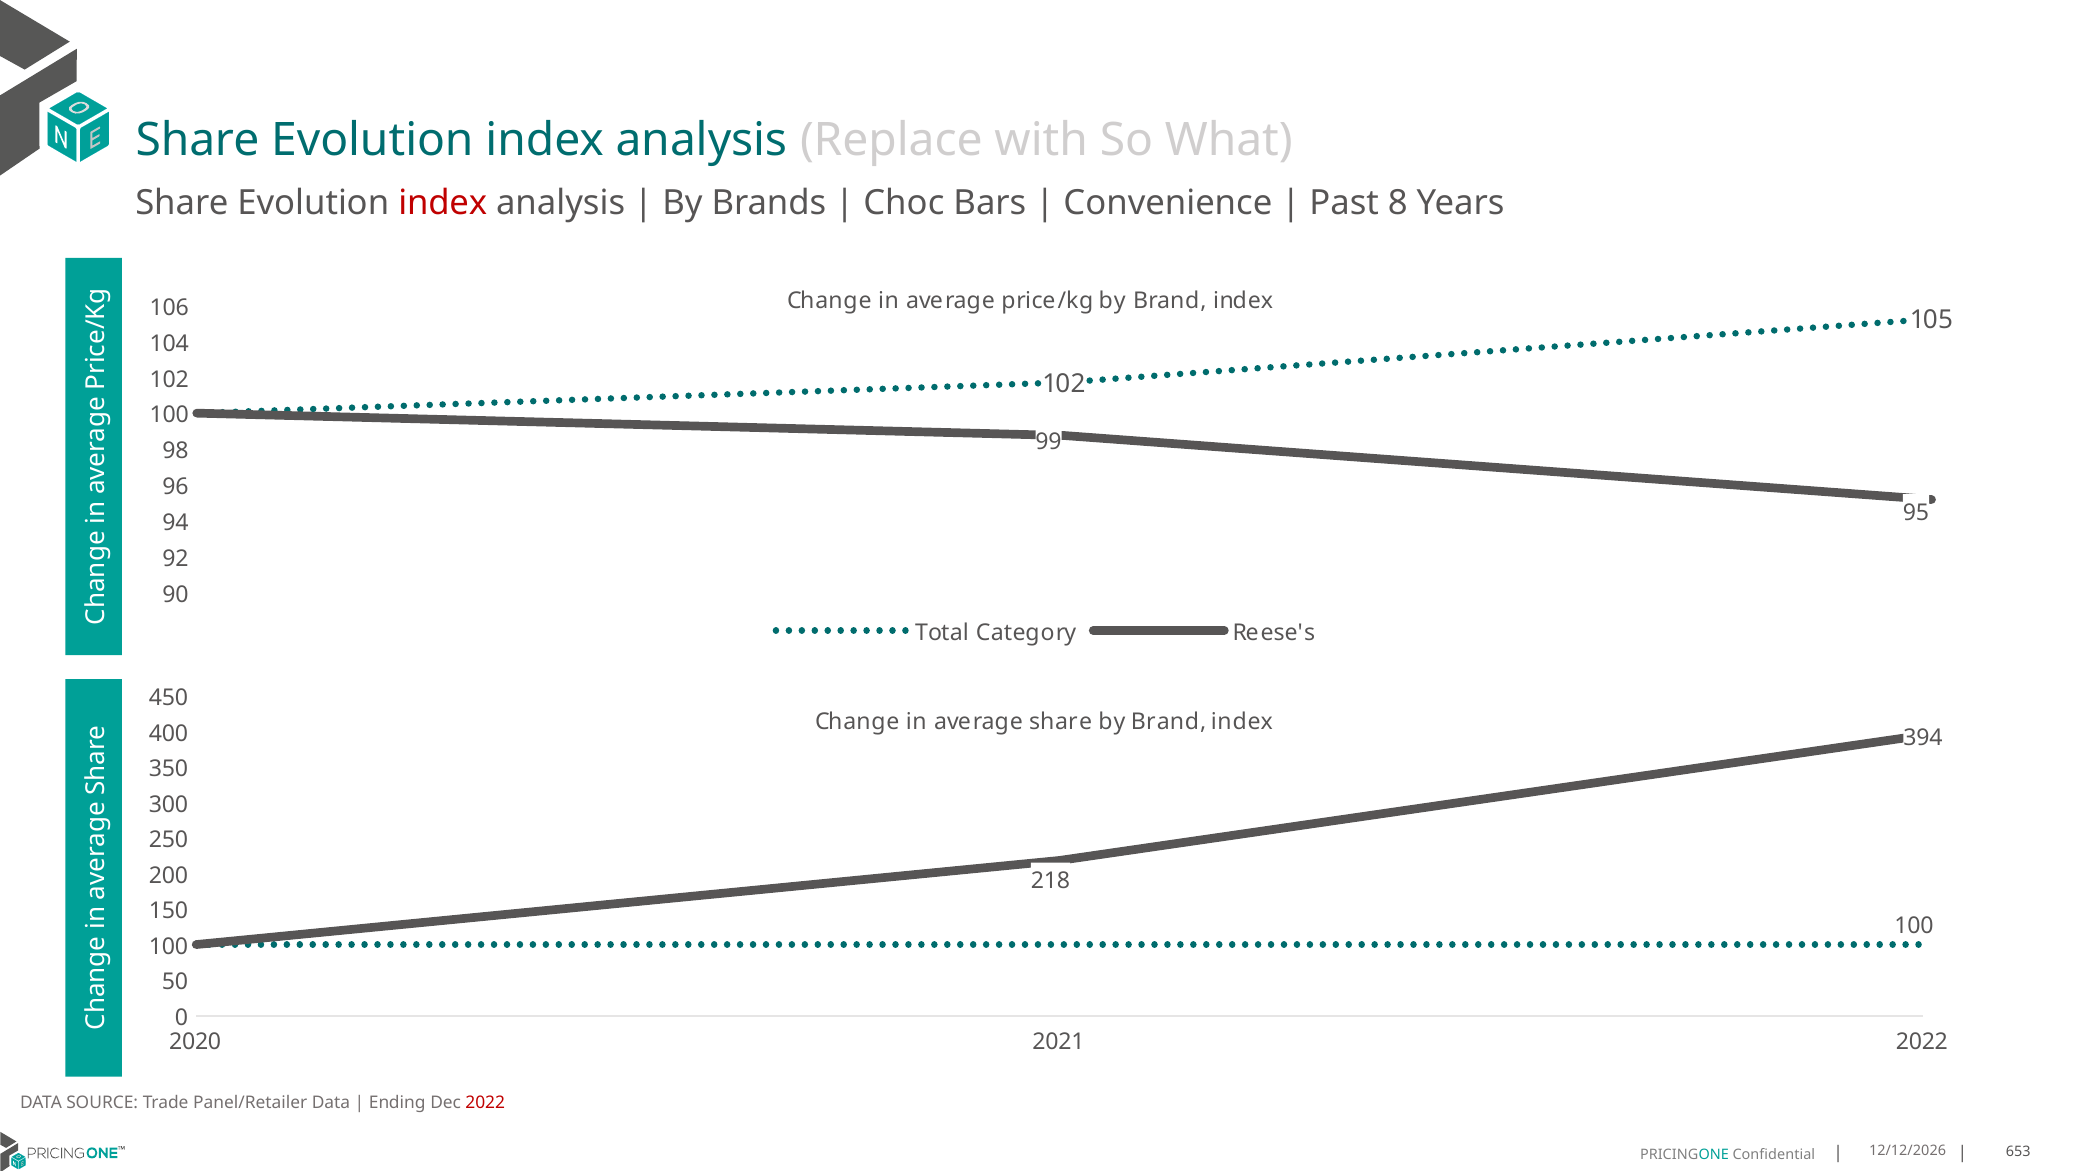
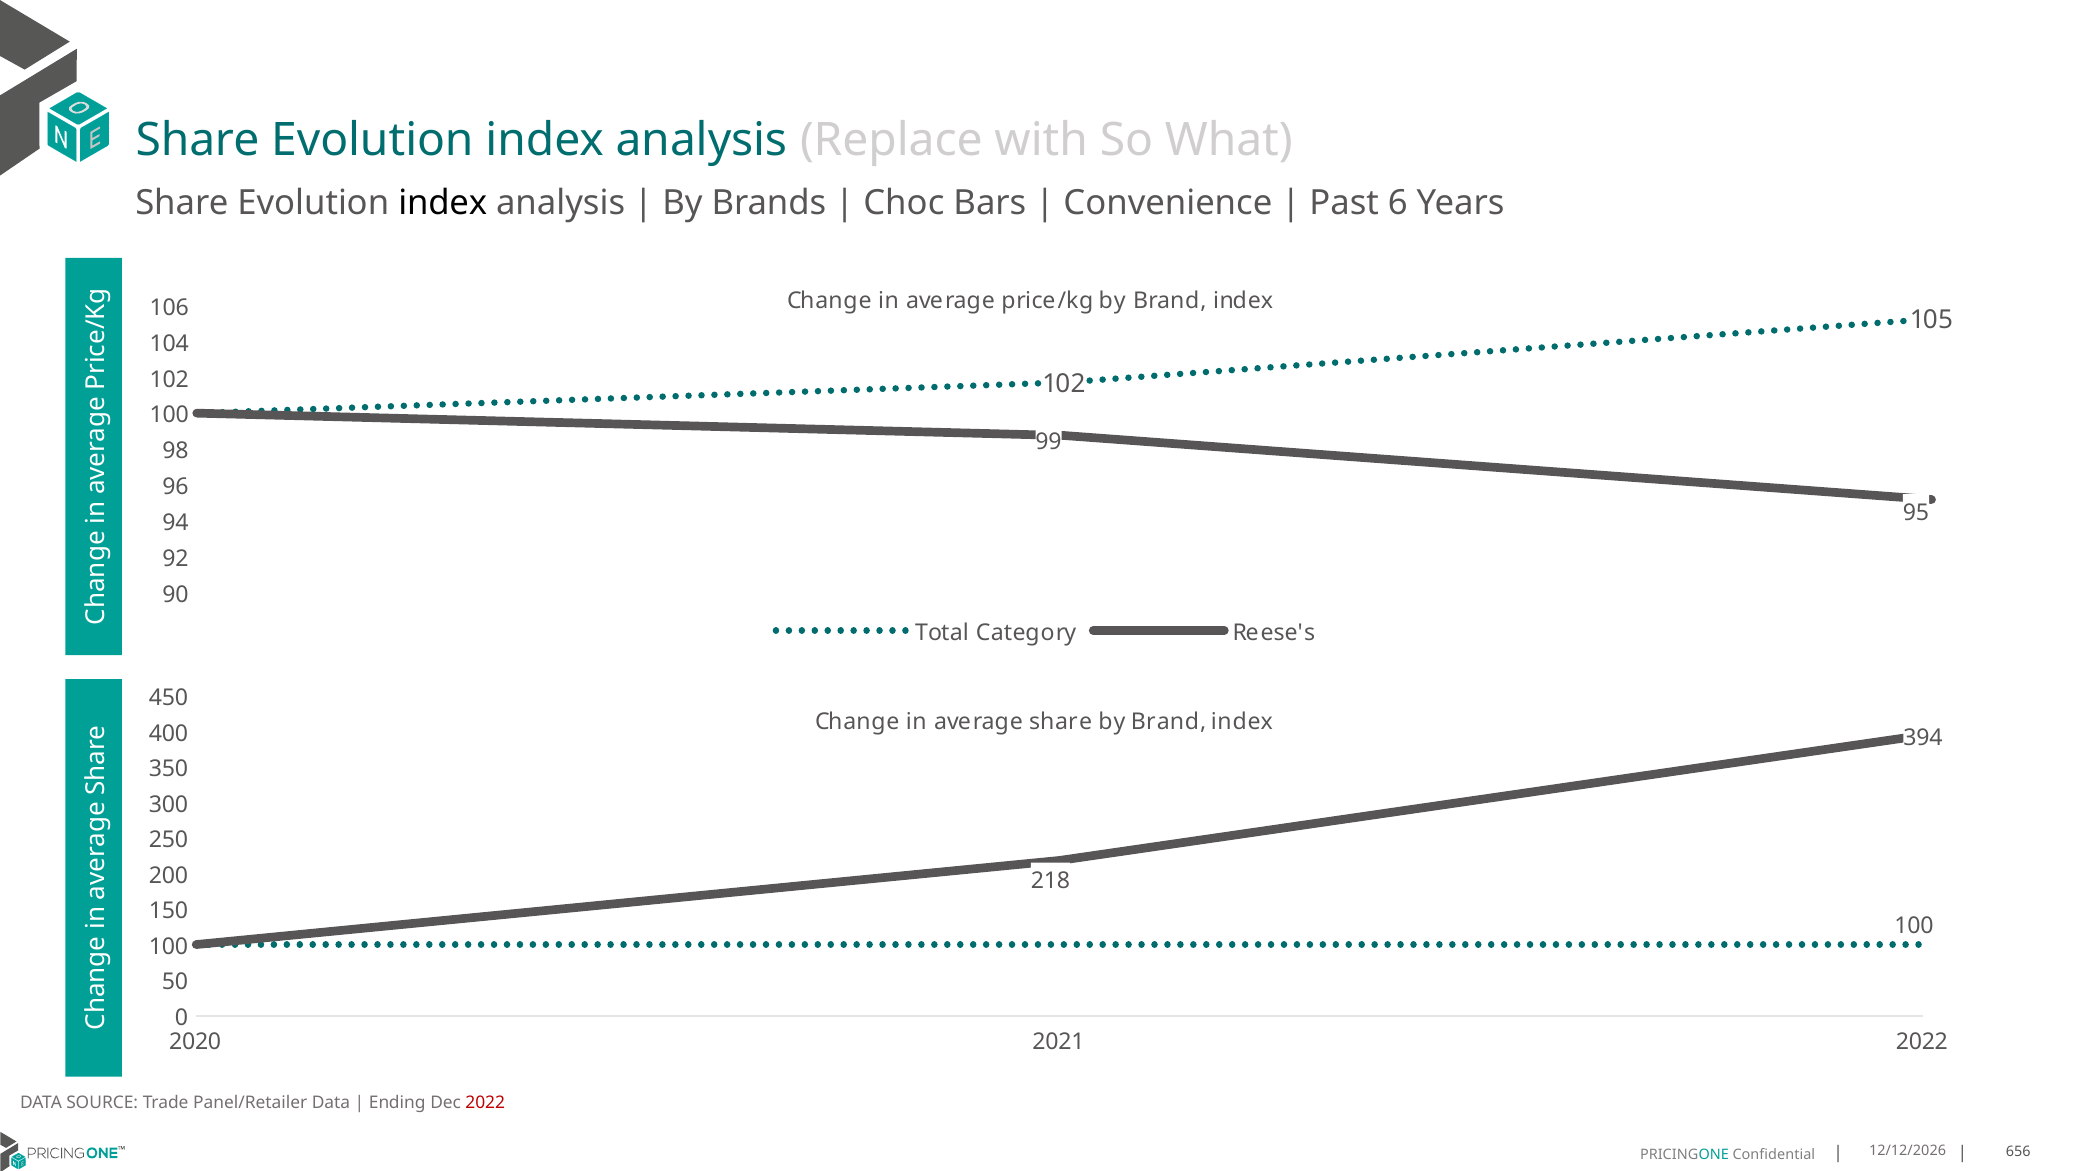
index at (443, 203) colour: red -> black
8: 8 -> 6
653: 653 -> 656
